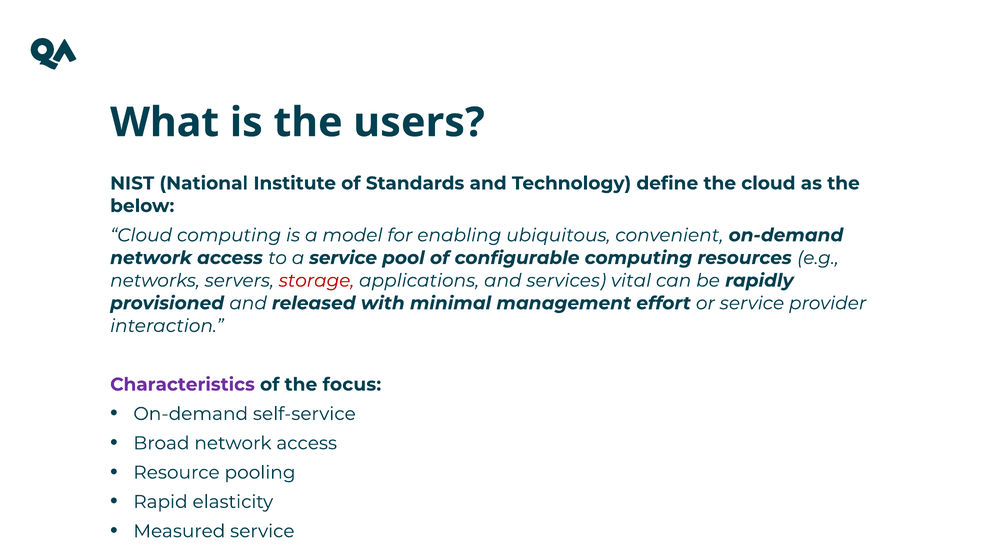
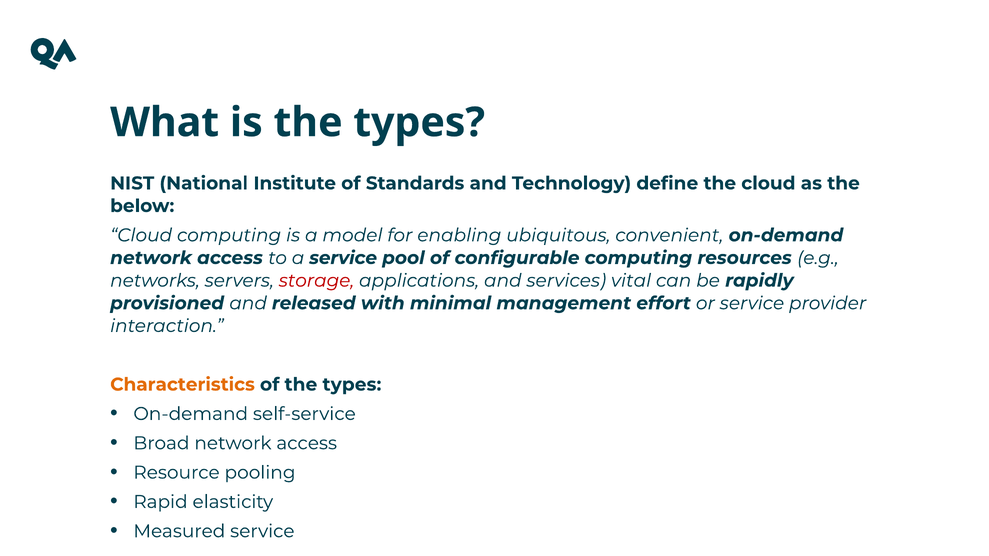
is the users: users -> types
Characteristics colour: purple -> orange
of the focus: focus -> types
